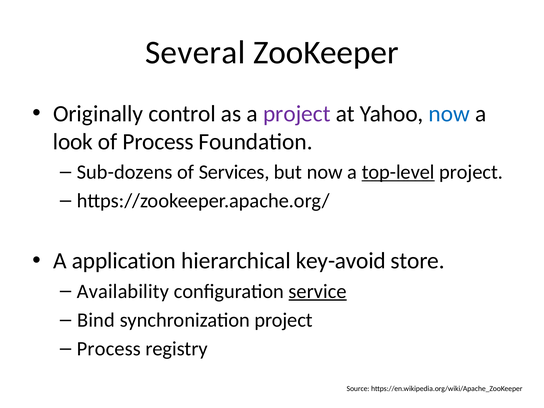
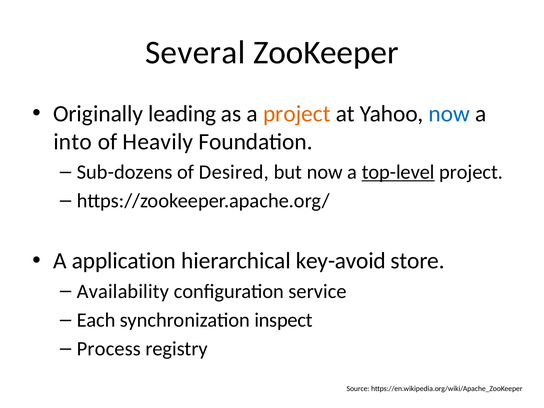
control: control -> leading
project at (297, 114) colour: purple -> orange
look: look -> into
of Process: Process -> Heavily
Services: Services -> Desired
service underline: present -> none
Bind: Bind -> Each
synchronization project: project -> inspect
